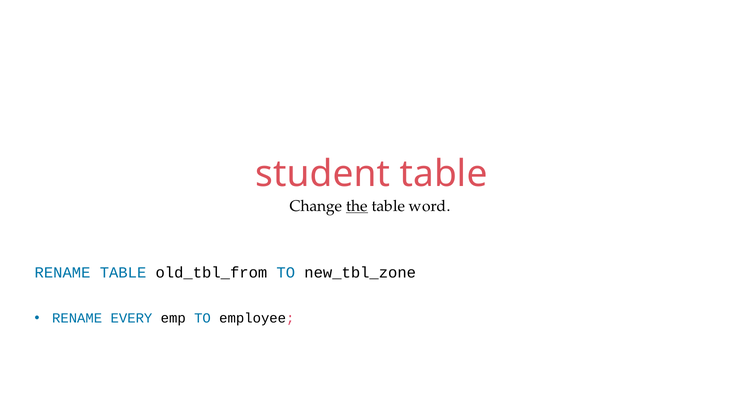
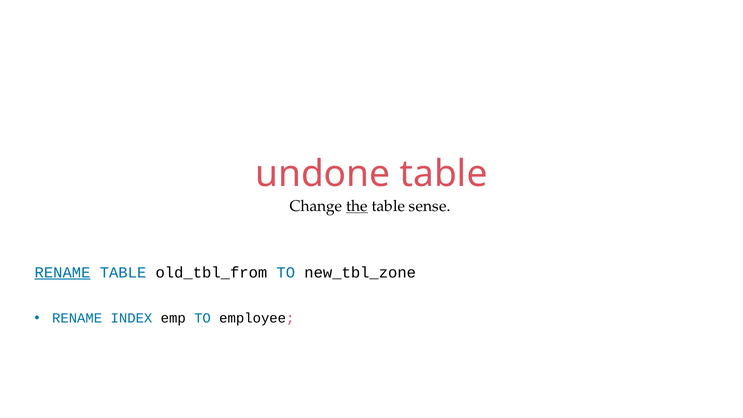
student: student -> undone
word: word -> sense
RENAME at (63, 272) underline: none -> present
EVERY: EVERY -> INDEX
